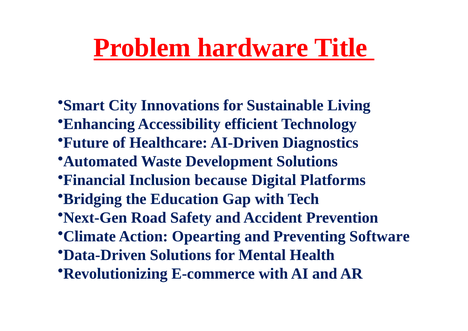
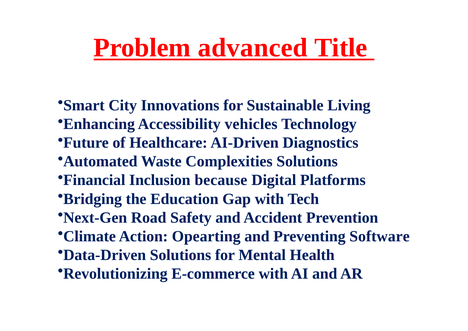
hardware: hardware -> advanced
efficient: efficient -> vehicles
Development: Development -> Complexities
